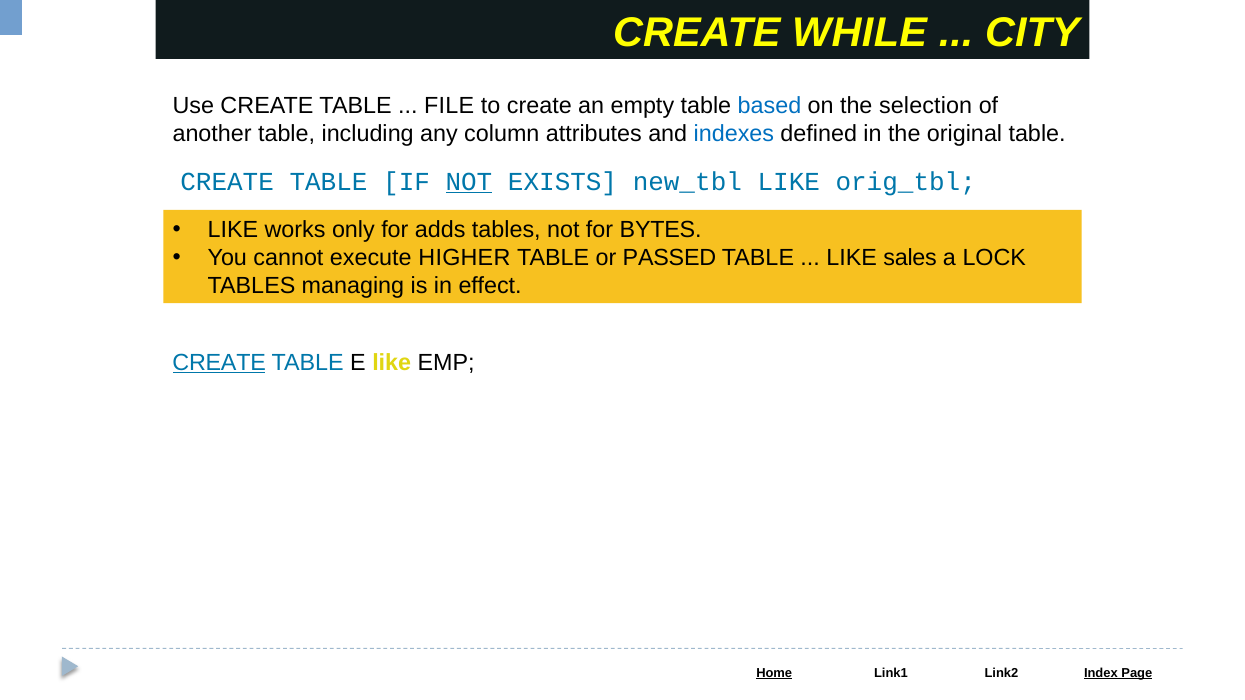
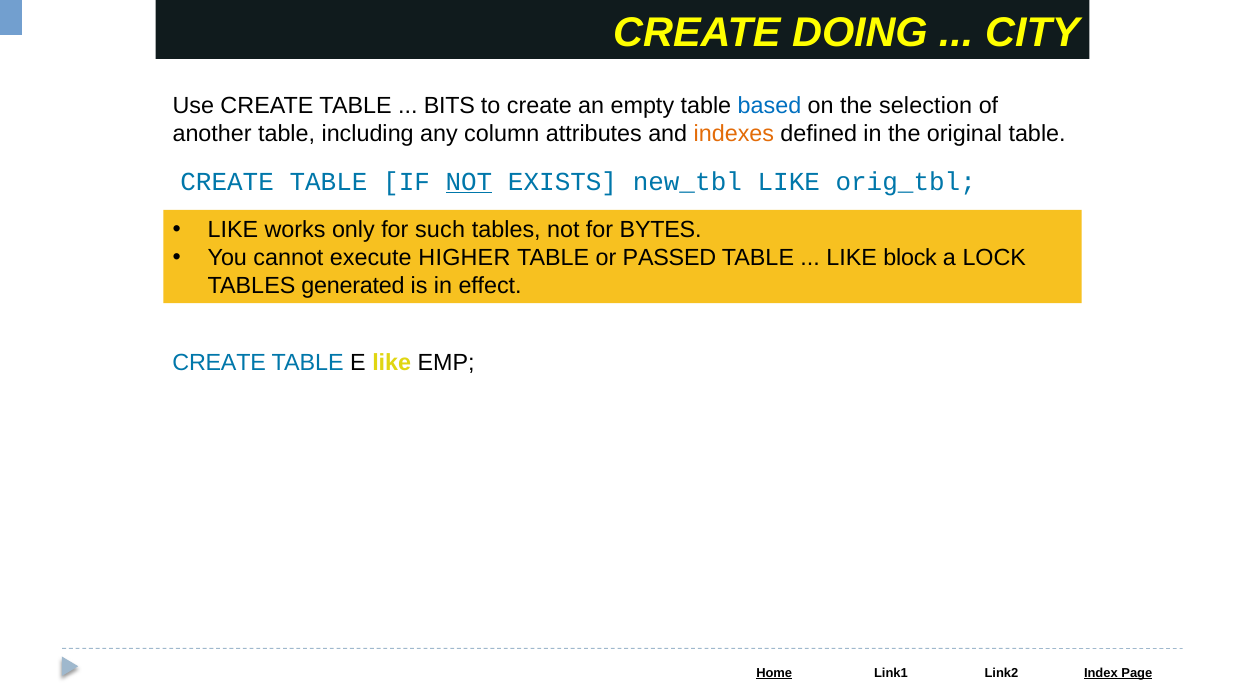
WHILE: WHILE -> DOING
FILE: FILE -> BITS
indexes colour: blue -> orange
adds: adds -> such
sales: sales -> block
managing: managing -> generated
CREATE at (219, 363) underline: present -> none
